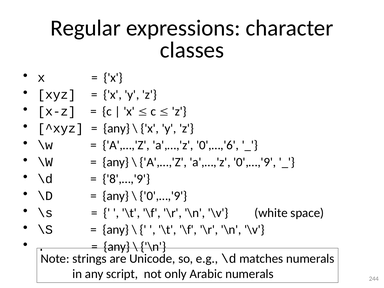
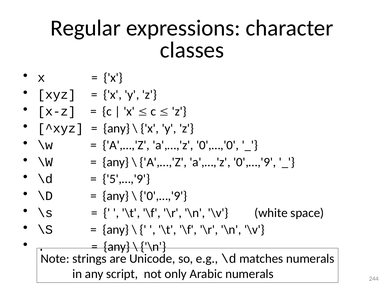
0',…,'6: 0',…,'6 -> 0',…,'0
8',…,'9: 8',…,'9 -> 5',…,'9
